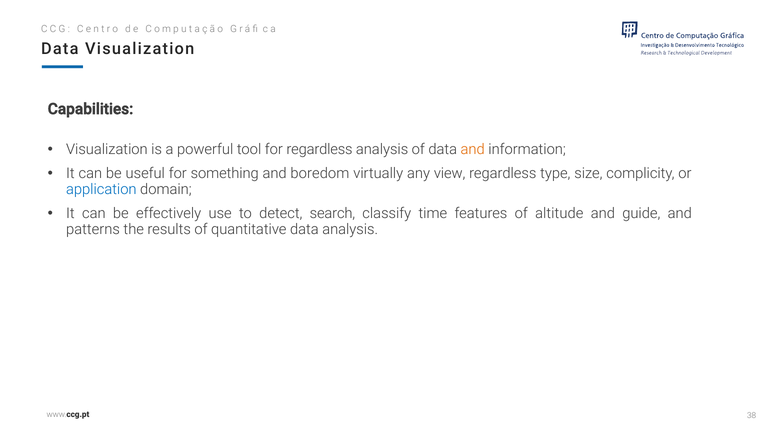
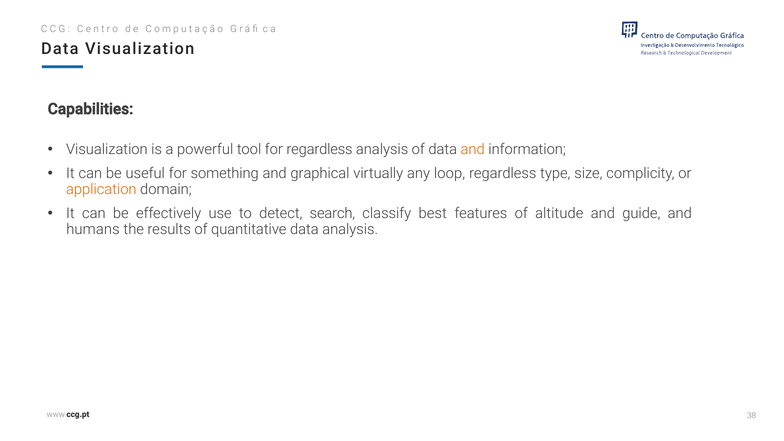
boredom: boredom -> graphical
view: view -> loop
application colour: blue -> orange
time: time -> best
patterns: patterns -> humans
